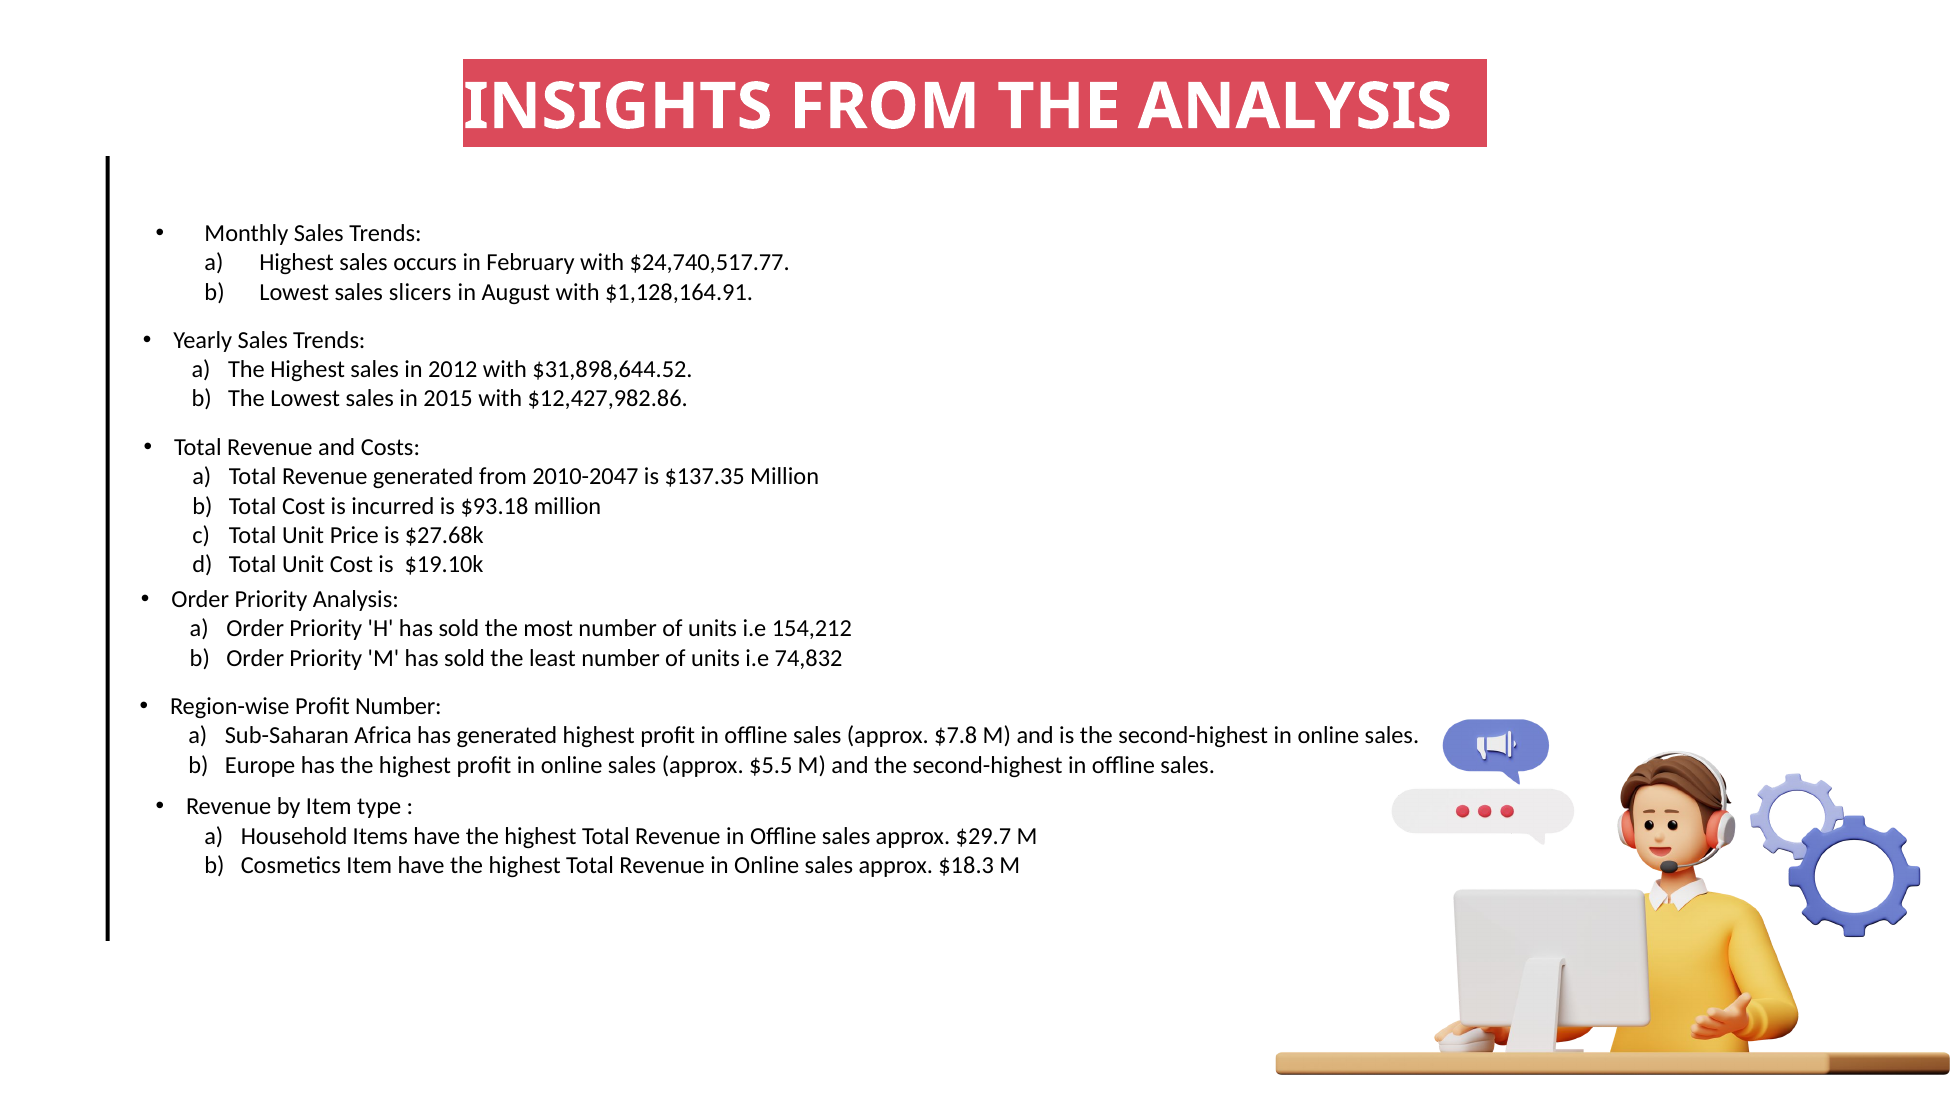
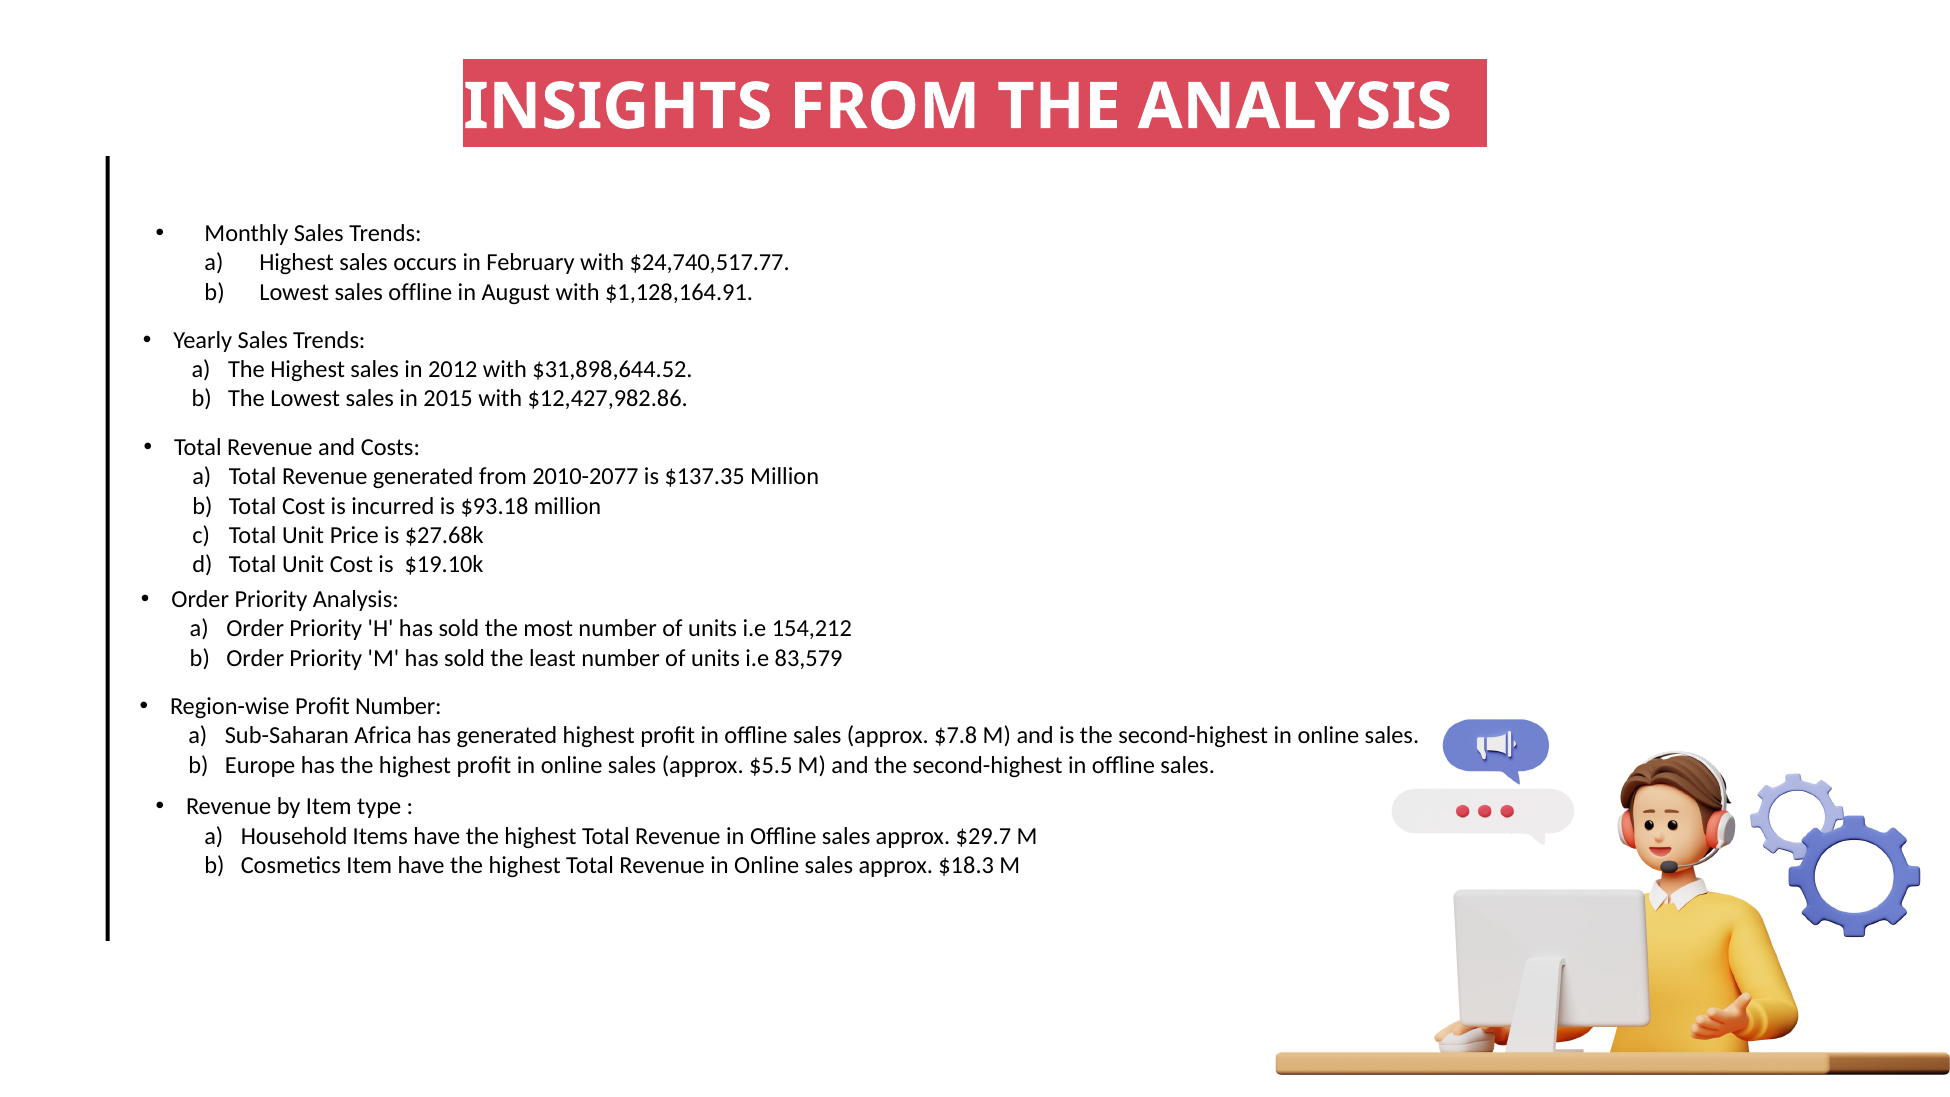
sales slicers: slicers -> offline
2010-2047: 2010-2047 -> 2010-2077
74,832: 74,832 -> 83,579
